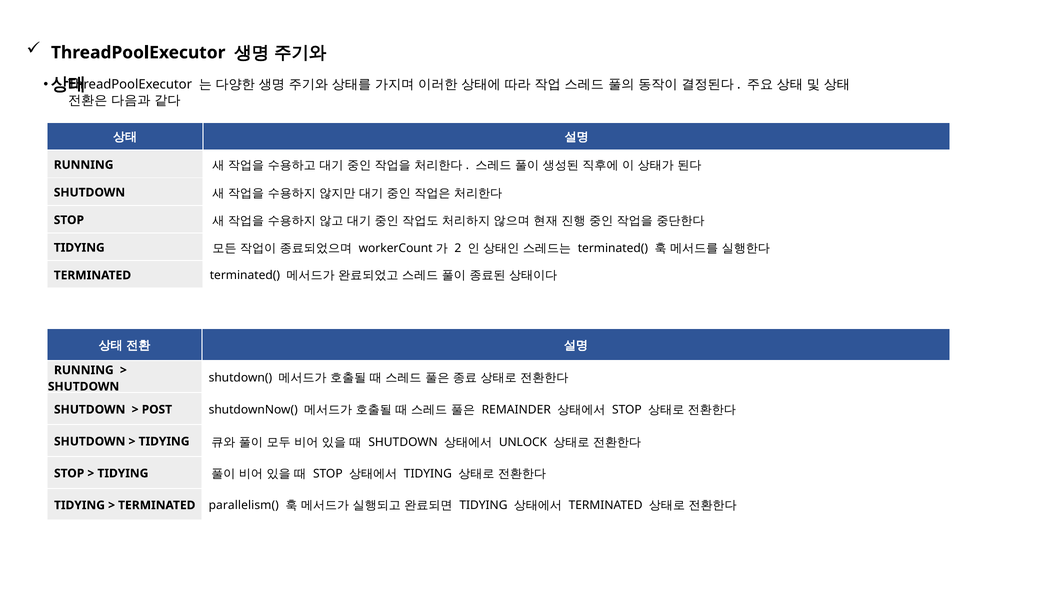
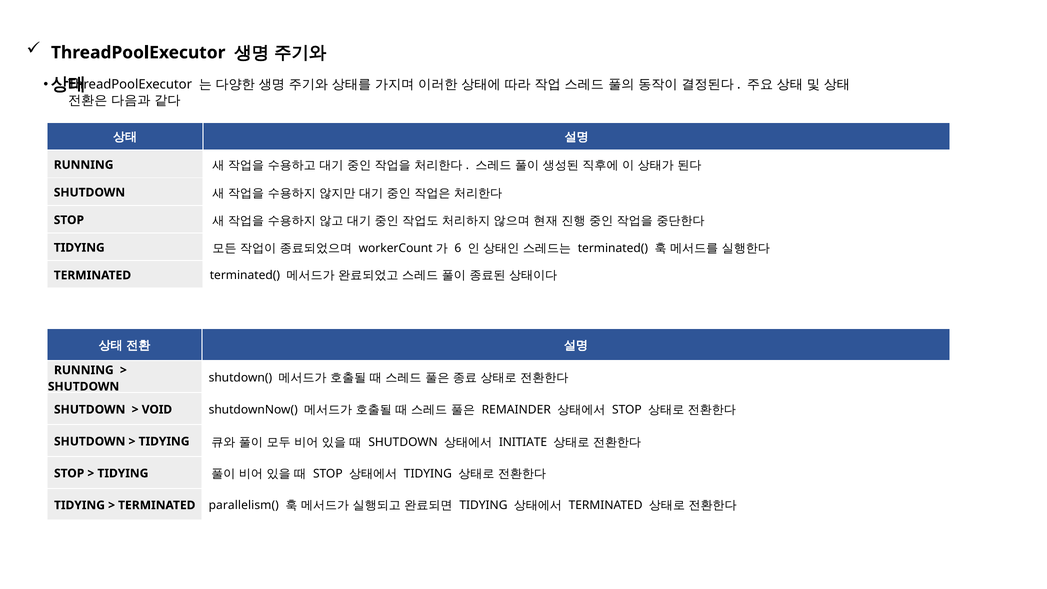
2: 2 -> 6
POST: POST -> VOID
UNLOCK: UNLOCK -> INITIATE
